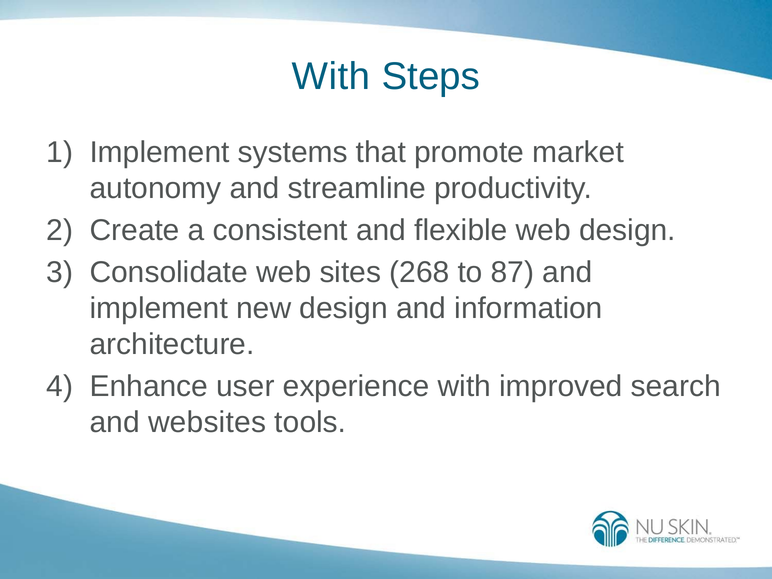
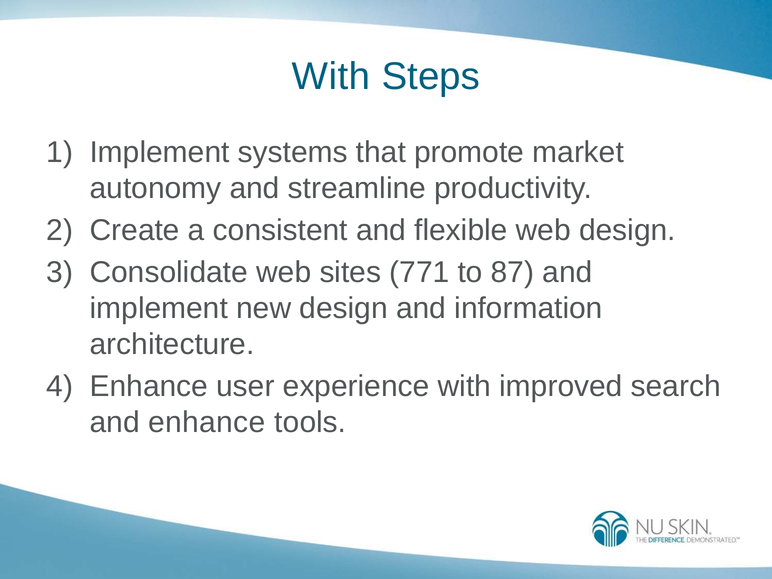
268: 268 -> 771
and websites: websites -> enhance
